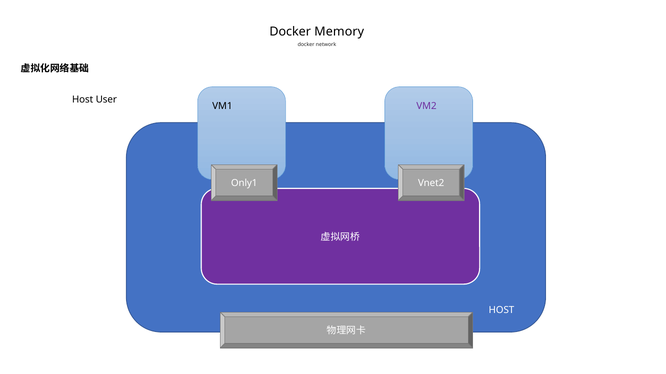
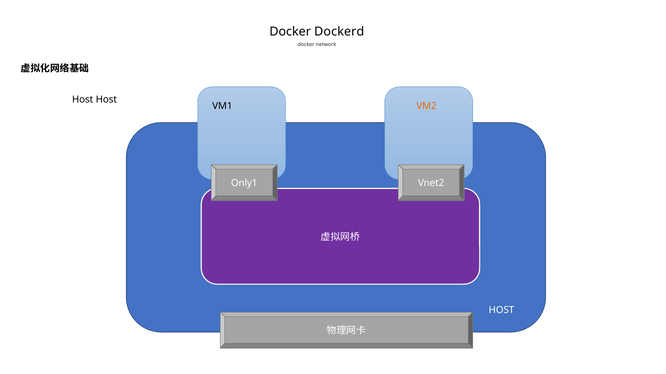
Memory: Memory -> Dockerd
User at (106, 100): User -> Host
VM2 colour: purple -> orange
